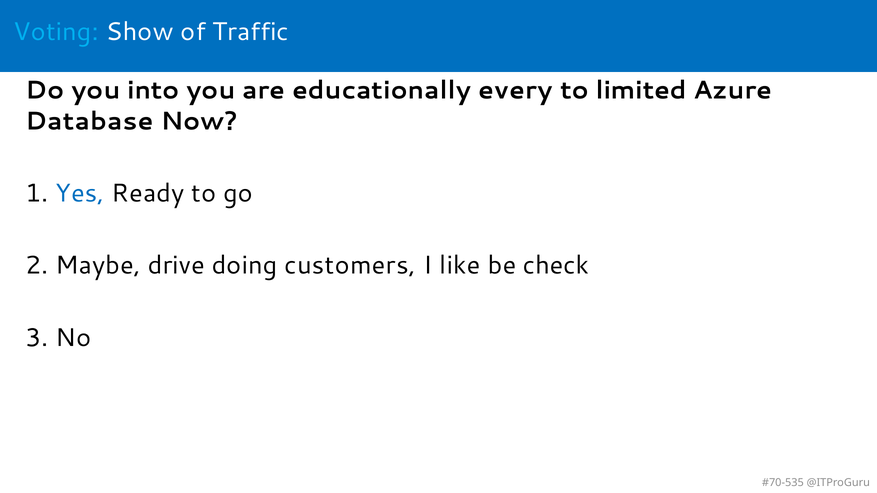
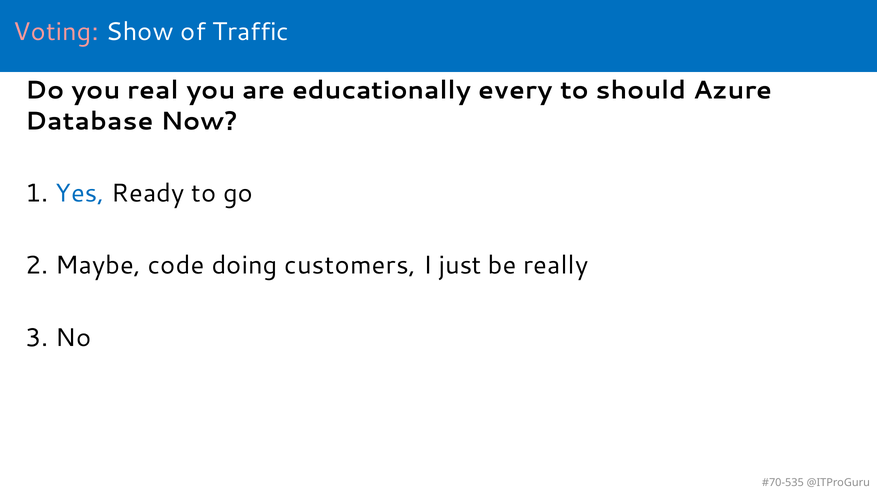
Voting colour: light blue -> pink
into: into -> real
limited: limited -> should
drive: drive -> code
like: like -> just
check: check -> really
